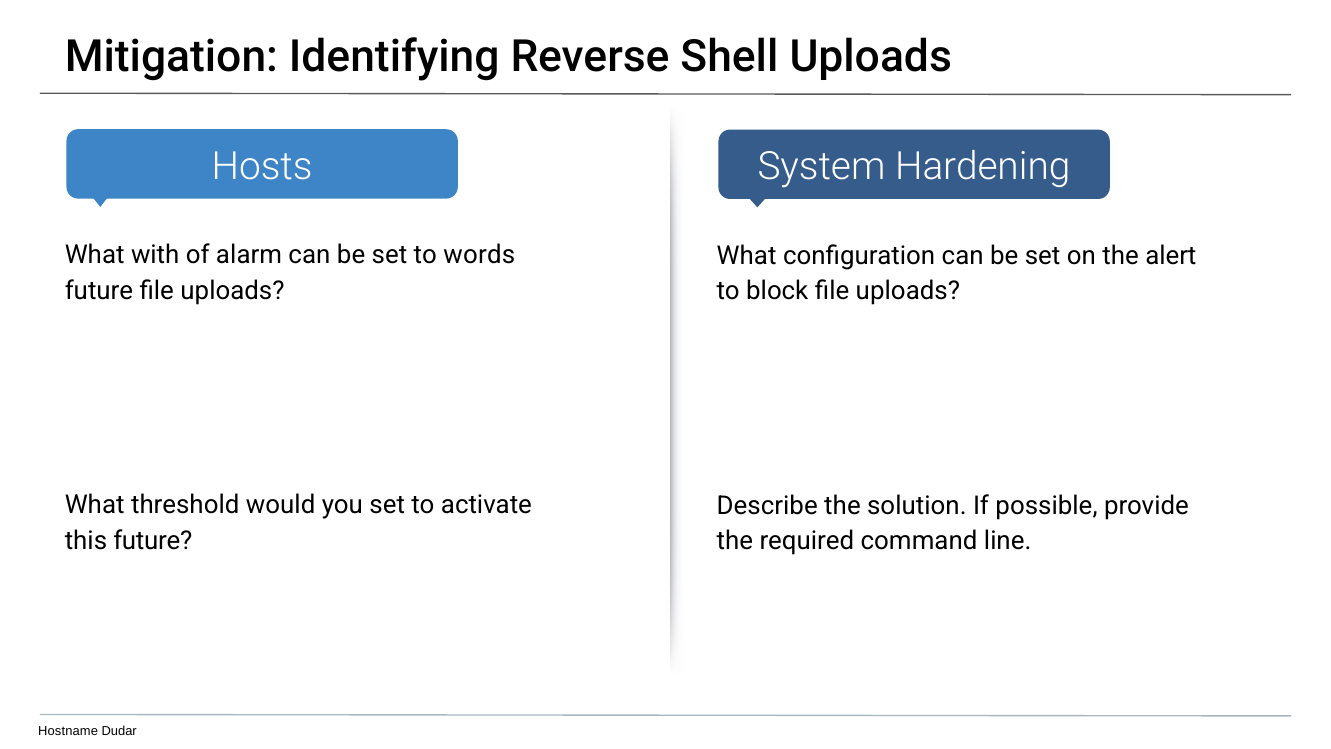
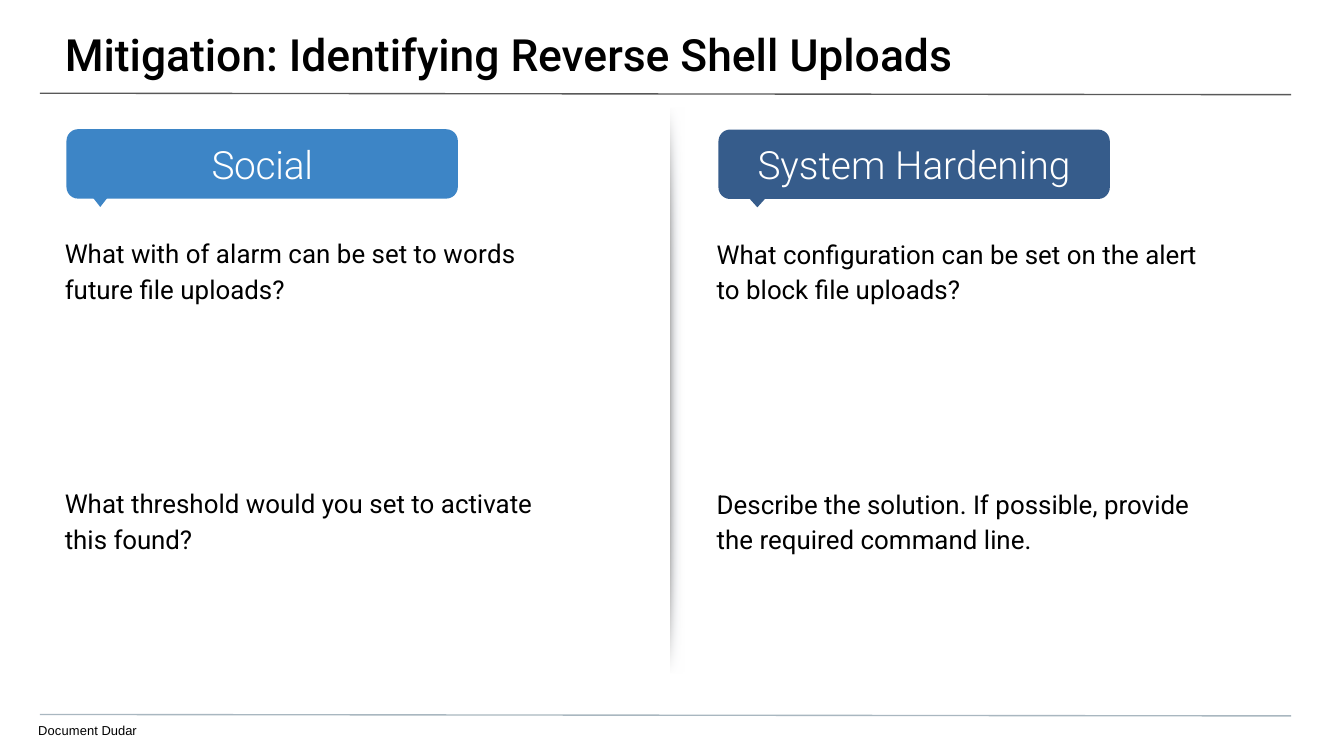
Hosts: Hosts -> Social
this future: future -> found
Hostname: Hostname -> Document
